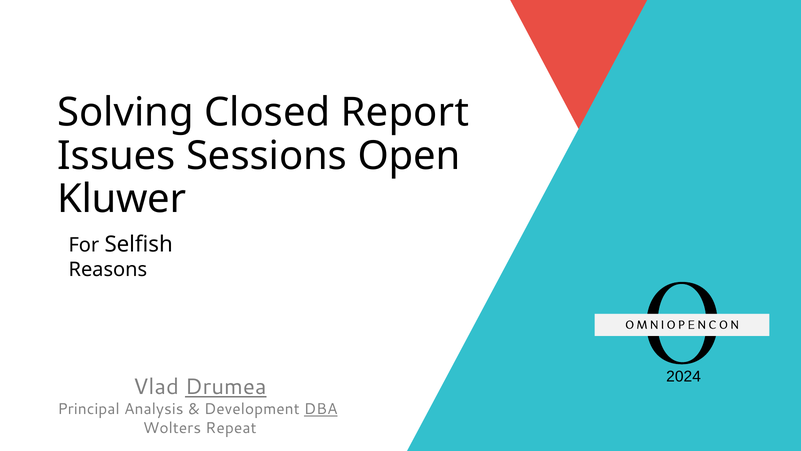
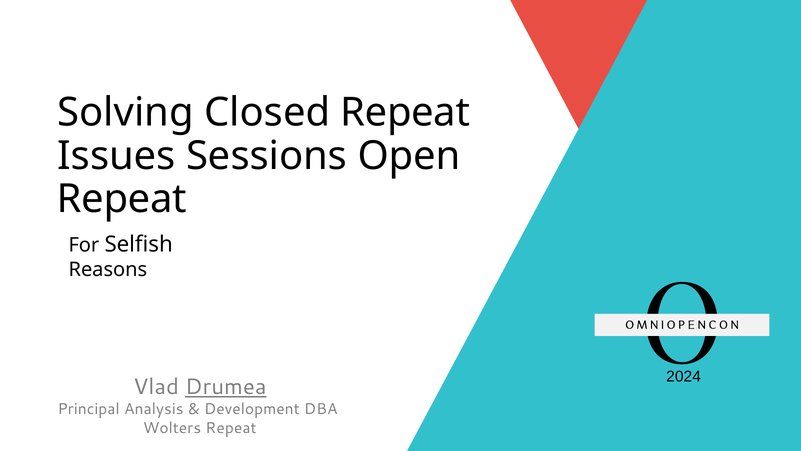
Closed Report: Report -> Repeat
Kluwer at (122, 199): Kluwer -> Repeat
DBA underline: present -> none
